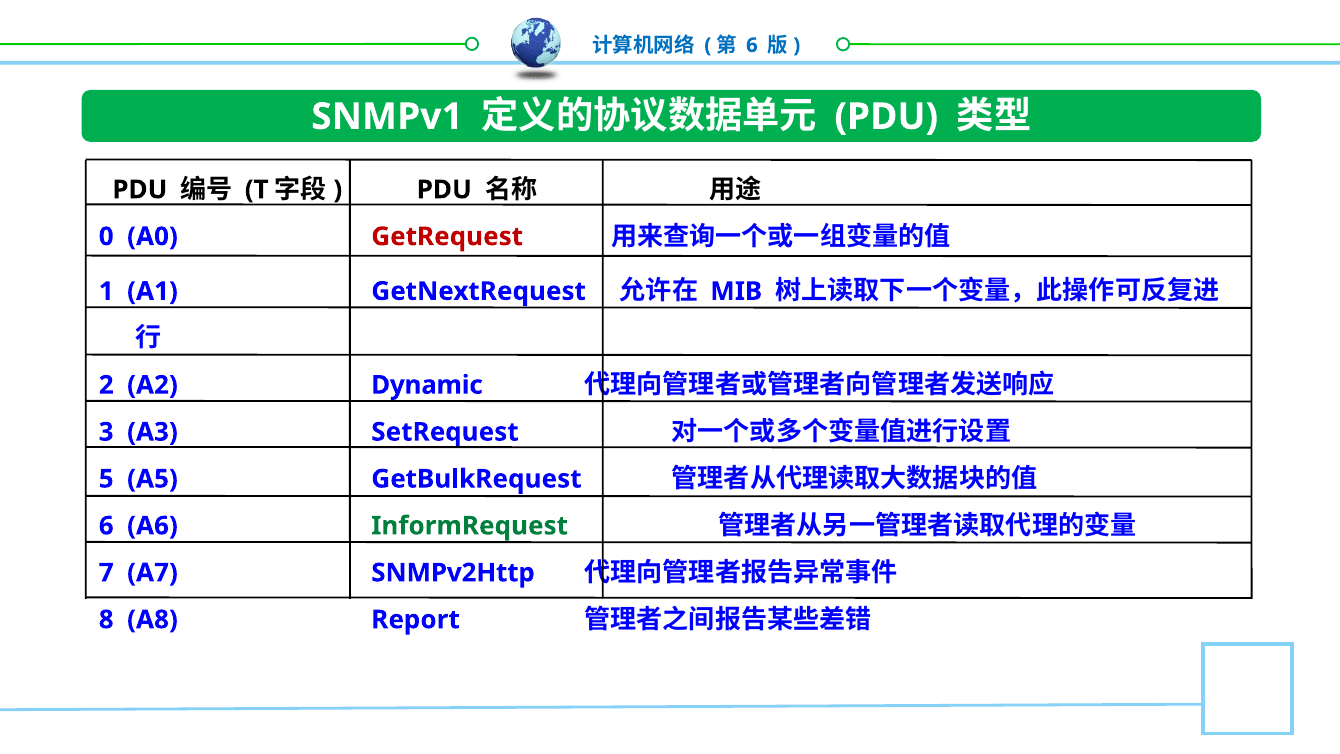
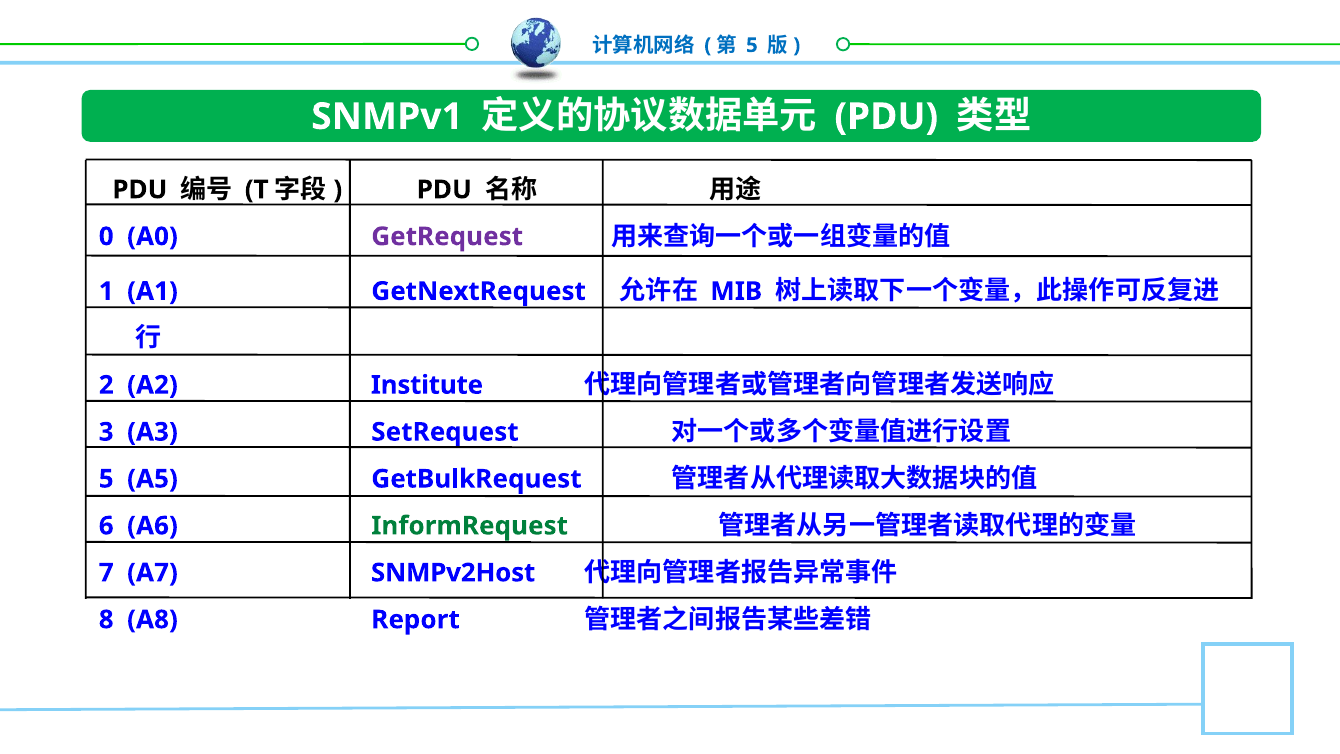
6 at (752, 45): 6 -> 5
GetRequest colour: red -> purple
Dynamic: Dynamic -> Institute
SNMPv2Http: SNMPv2Http -> SNMPv2Host
